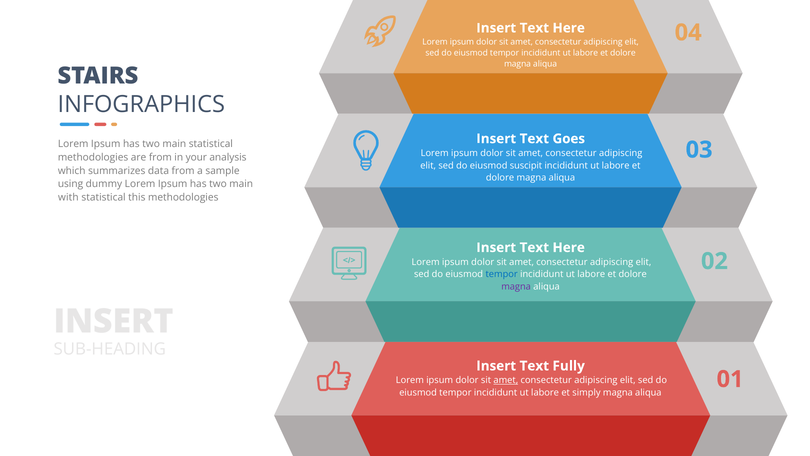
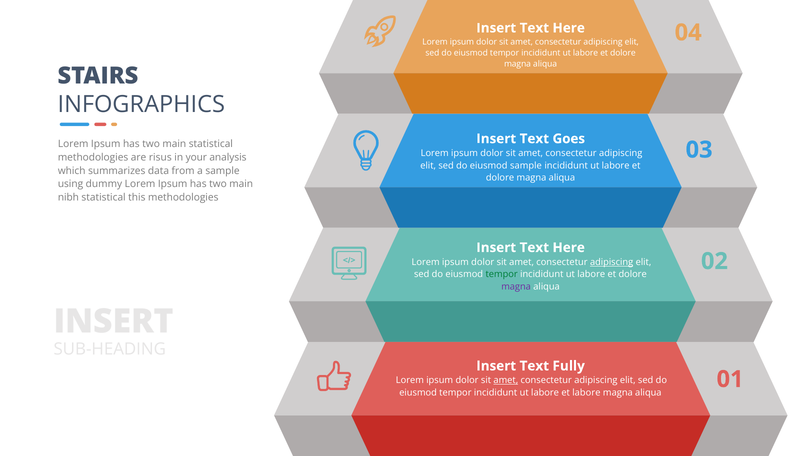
are from: from -> risus
eiusmod suscipit: suscipit -> sample
with: with -> nibh
adipiscing at (612, 262) underline: none -> present
tempor at (502, 274) colour: blue -> green
et simply: simply -> labore
